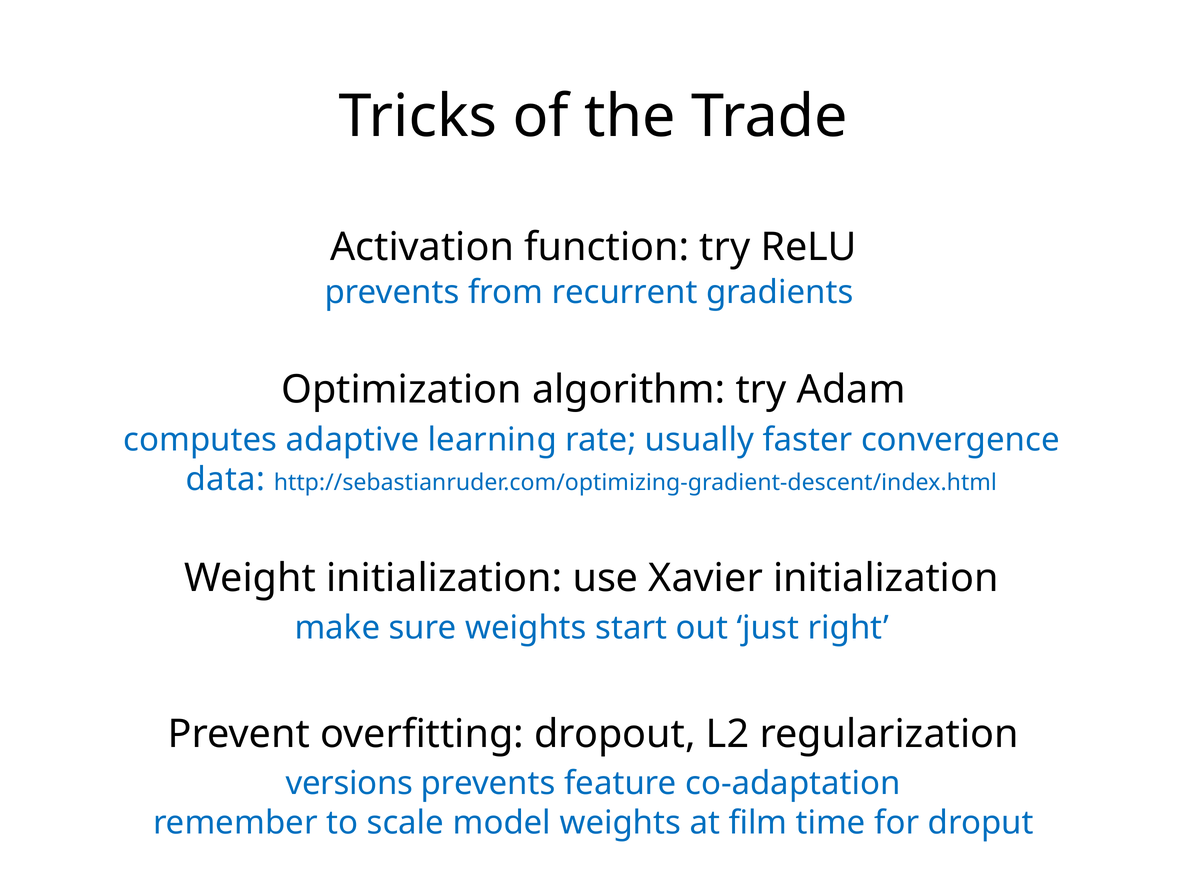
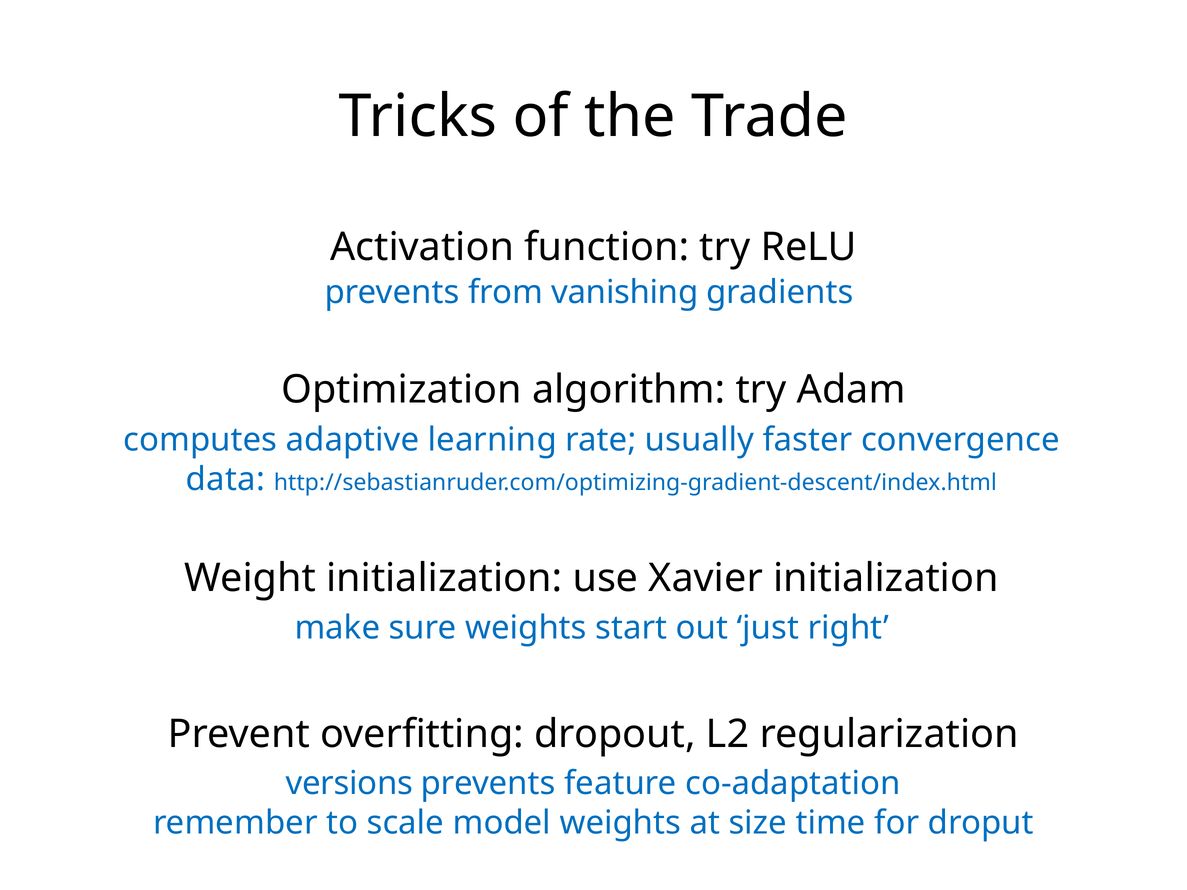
recurrent: recurrent -> vanishing
film: film -> size
